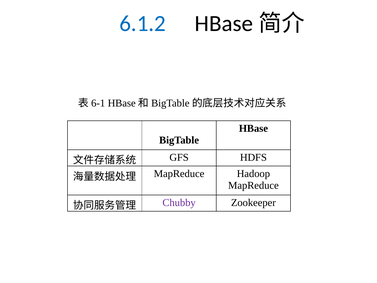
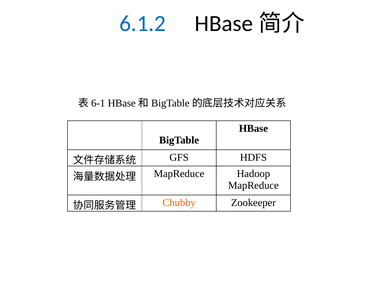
Chubby colour: purple -> orange
